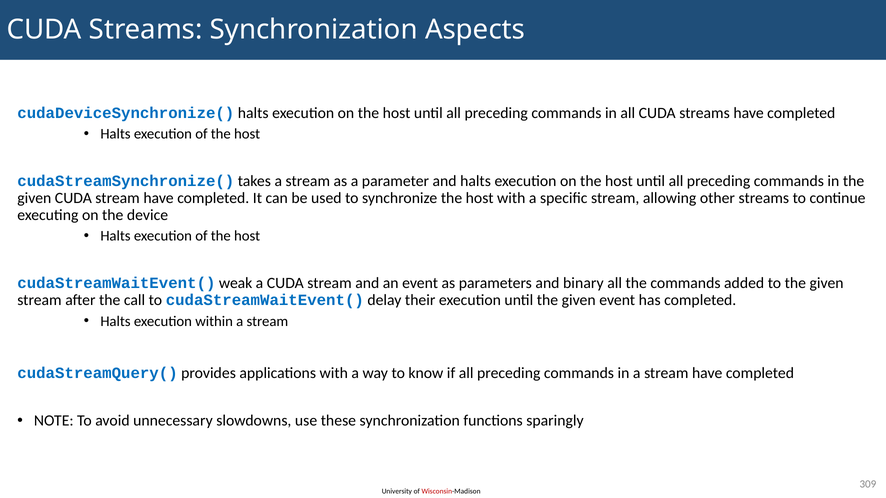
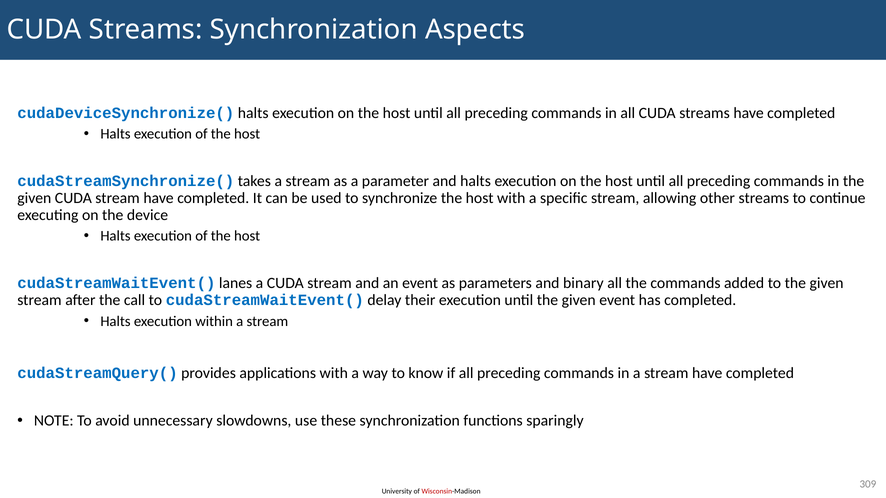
weak: weak -> lanes
